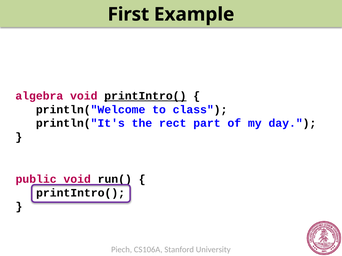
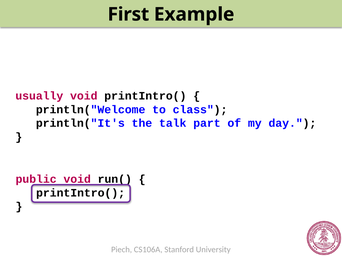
algebra: algebra -> usually
printIntro( at (145, 96) underline: present -> none
rect: rect -> talk
